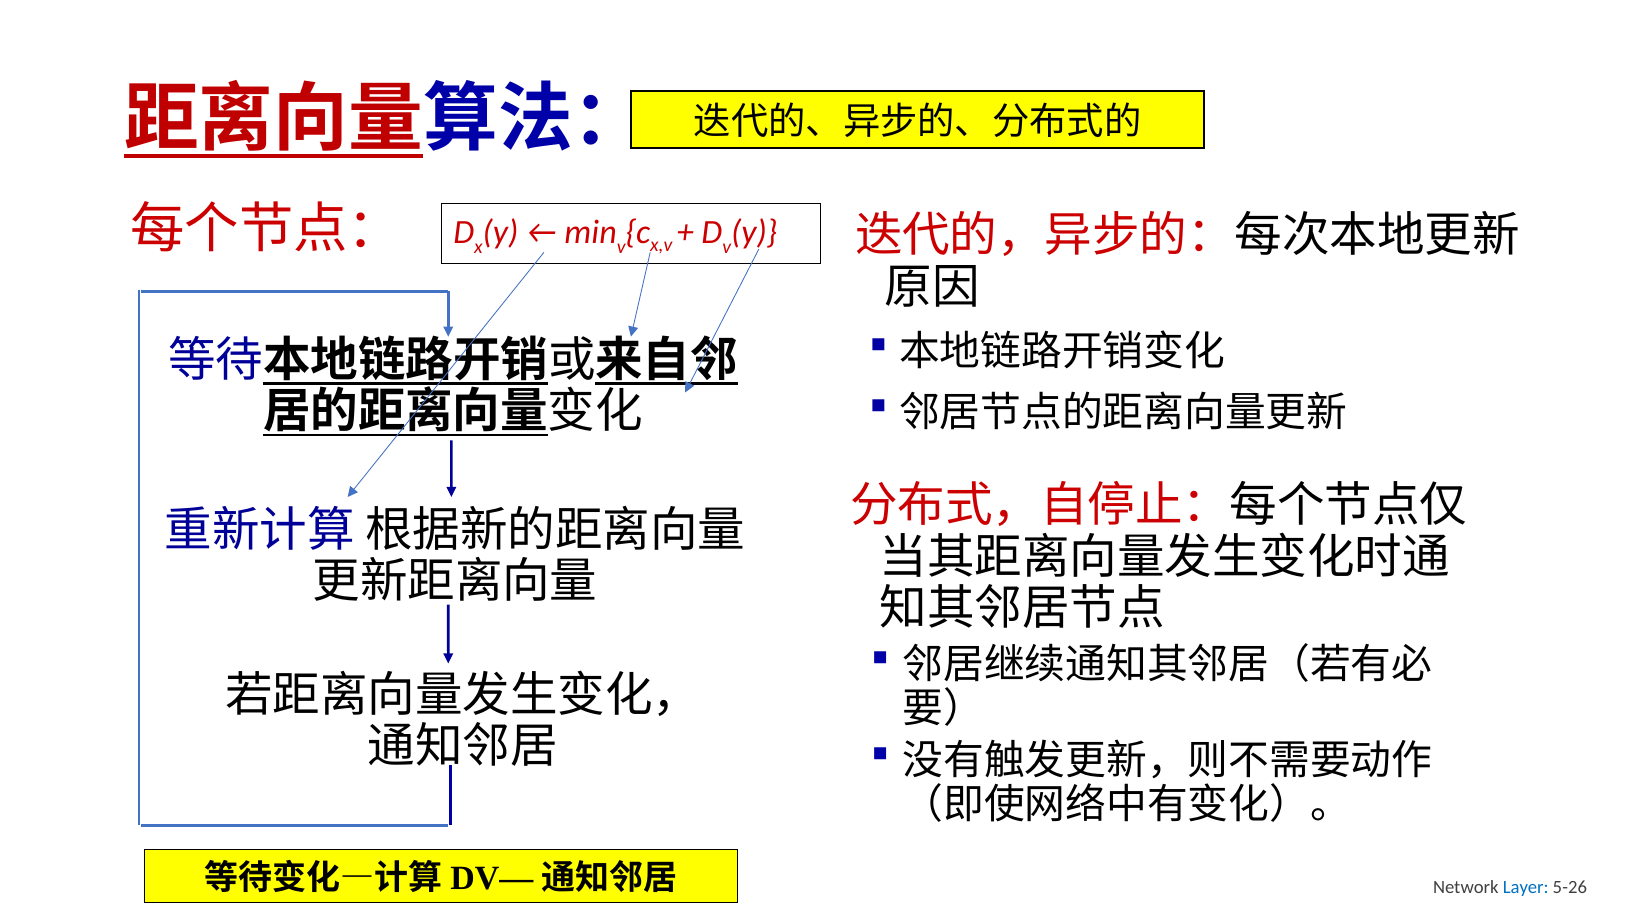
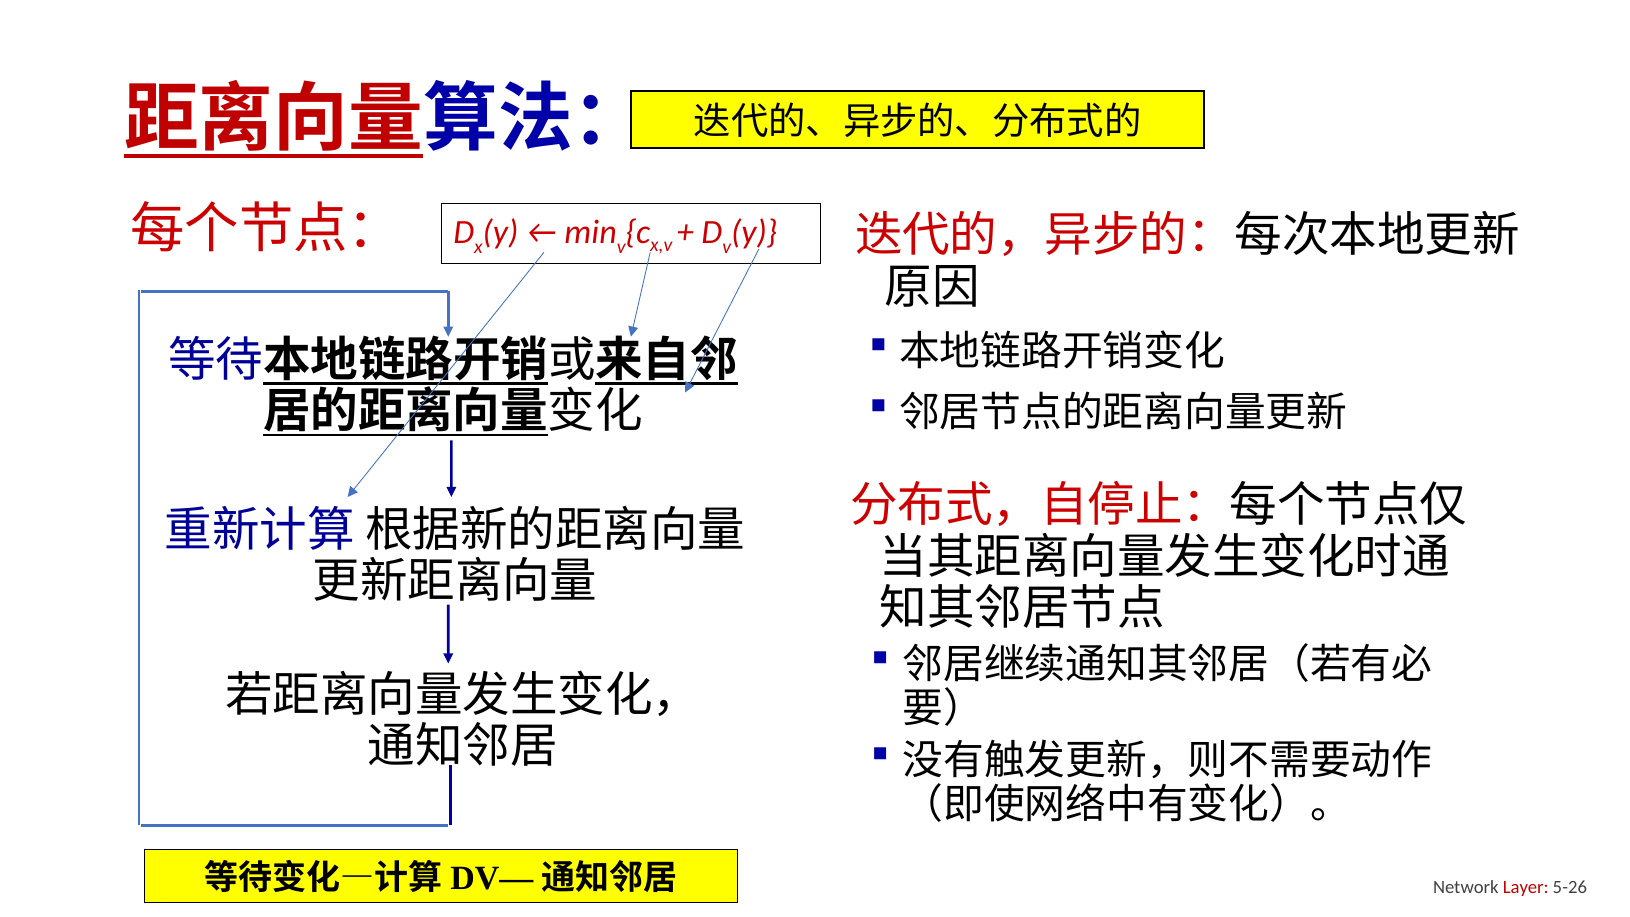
Layer colour: blue -> red
